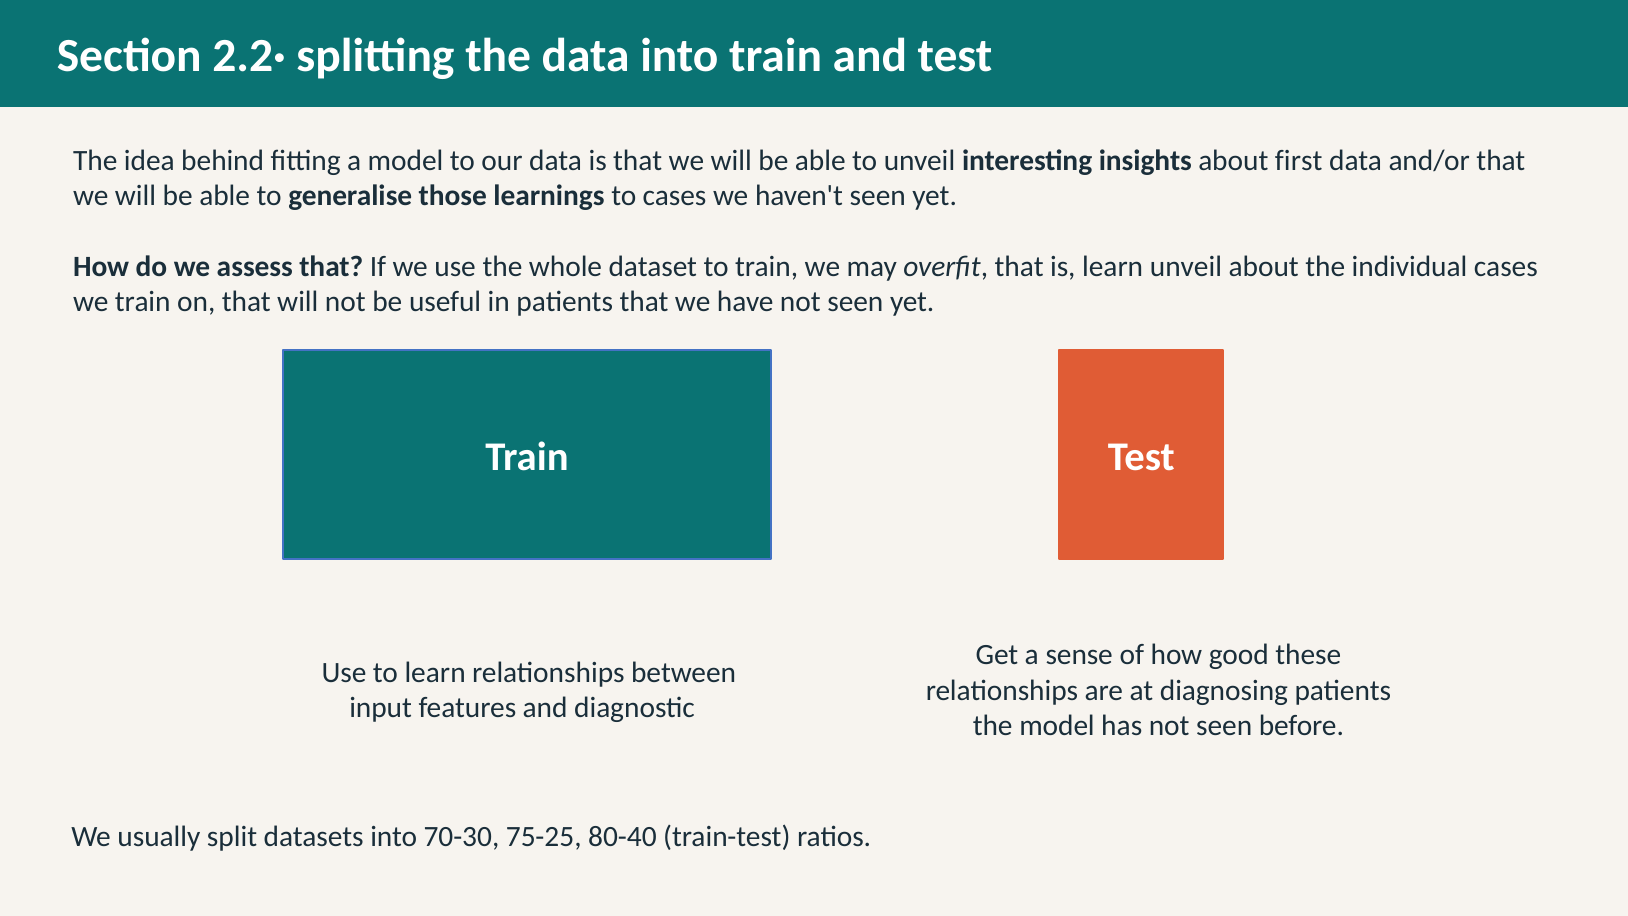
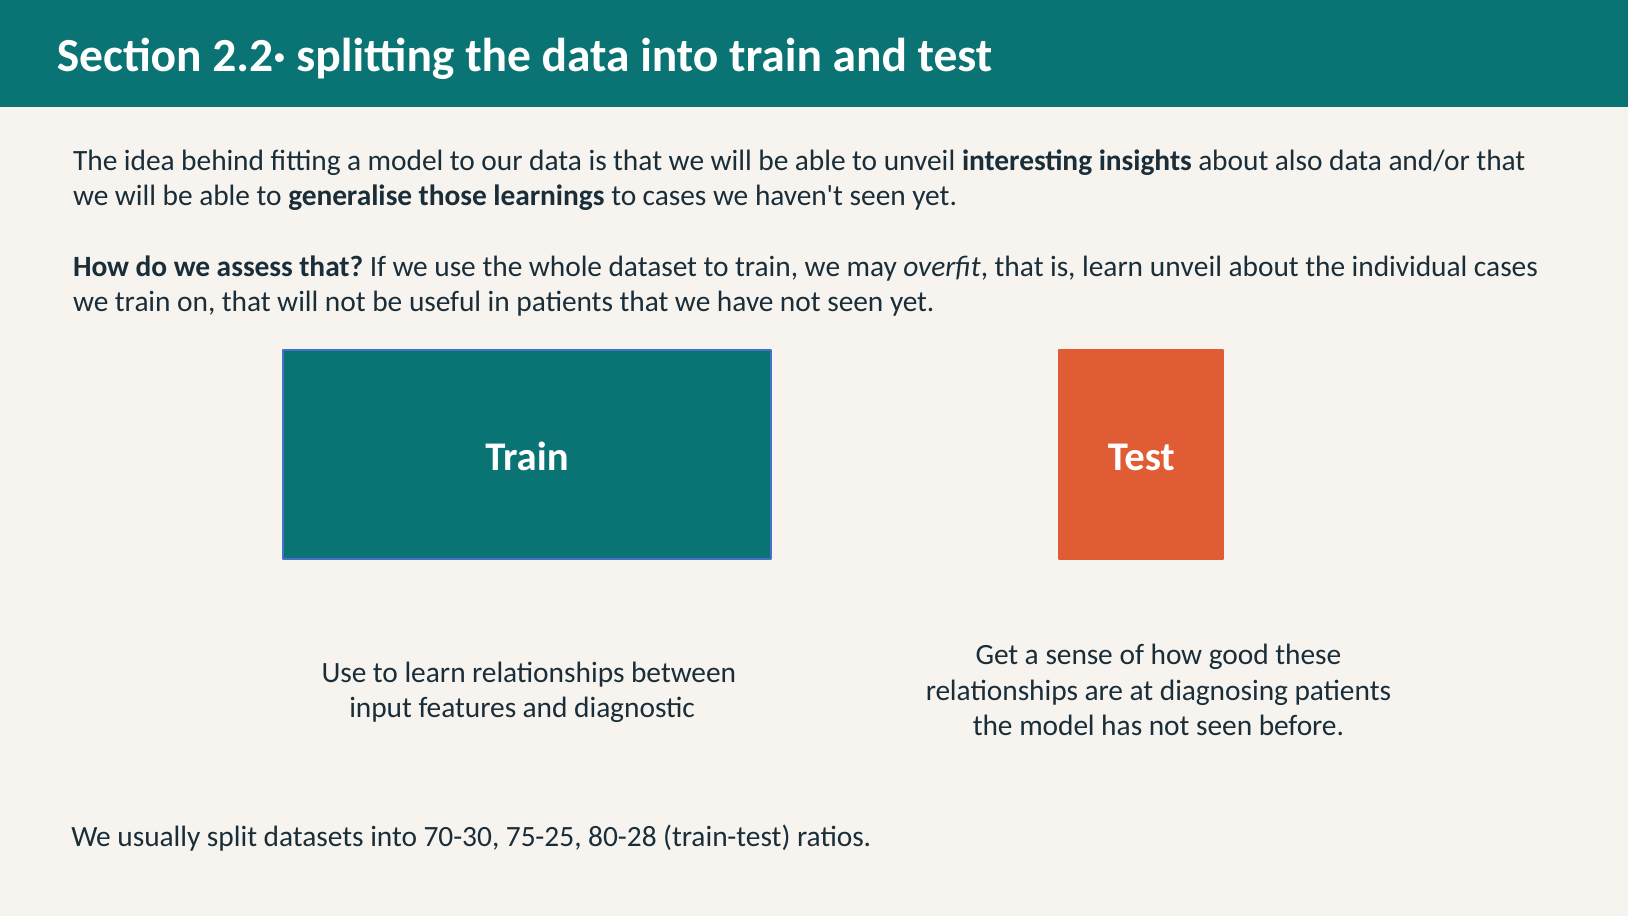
first: first -> also
80-40: 80-40 -> 80-28
